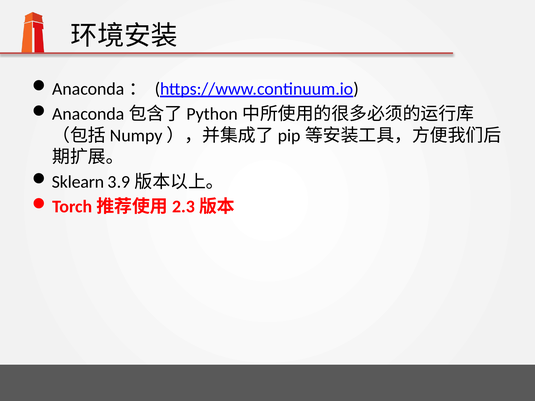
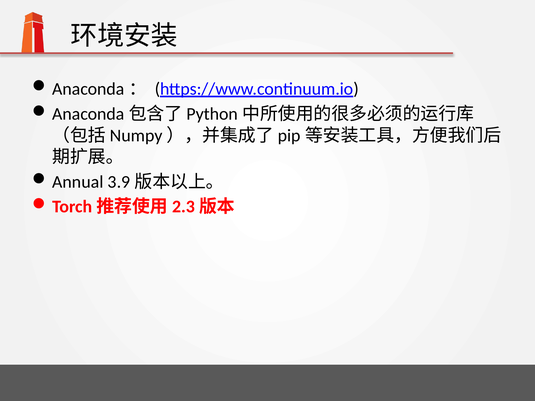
Sklearn: Sklearn -> Annual
